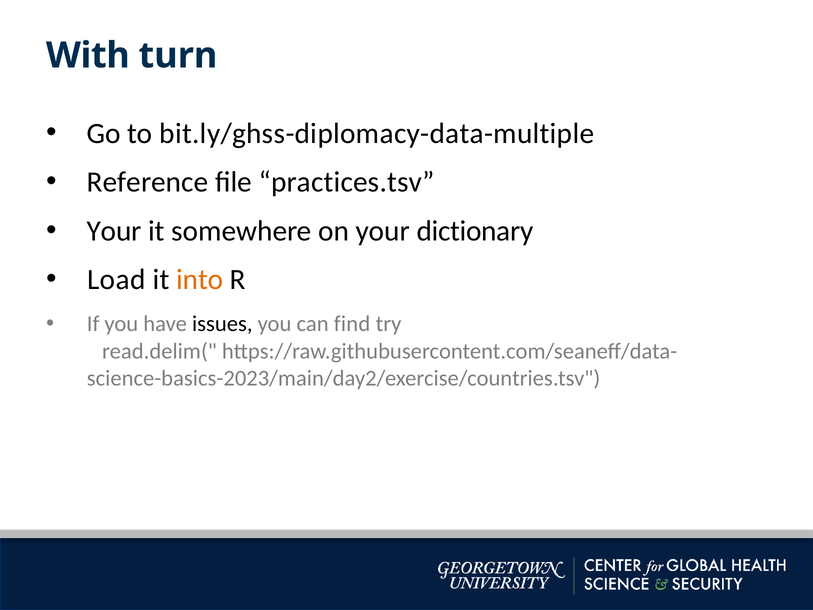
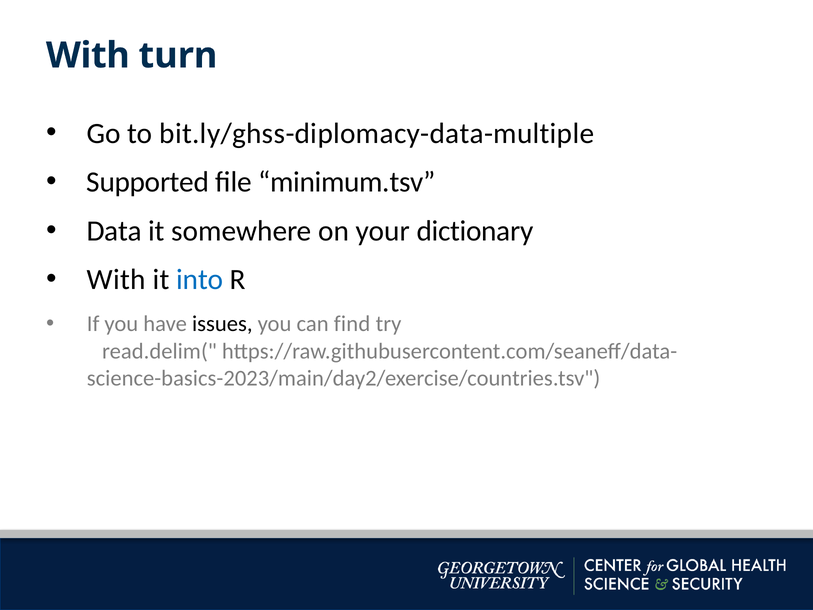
Reference: Reference -> Supported
practices.tsv: practices.tsv -> minimum.tsv
Your at (114, 231): Your -> Data
Load at (116, 280): Load -> With
into colour: orange -> blue
